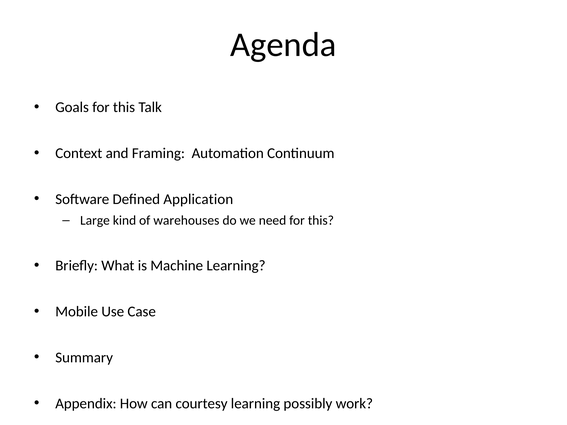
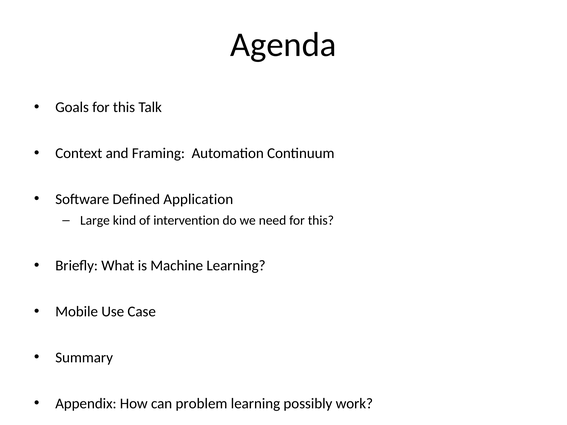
warehouses: warehouses -> intervention
courtesy: courtesy -> problem
